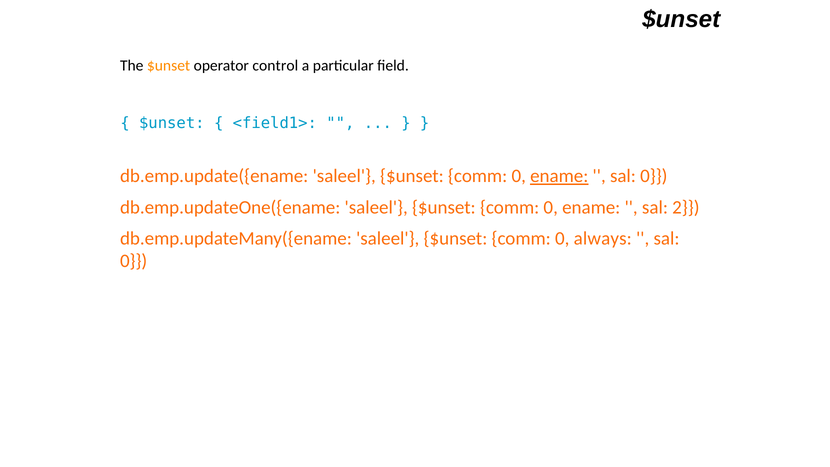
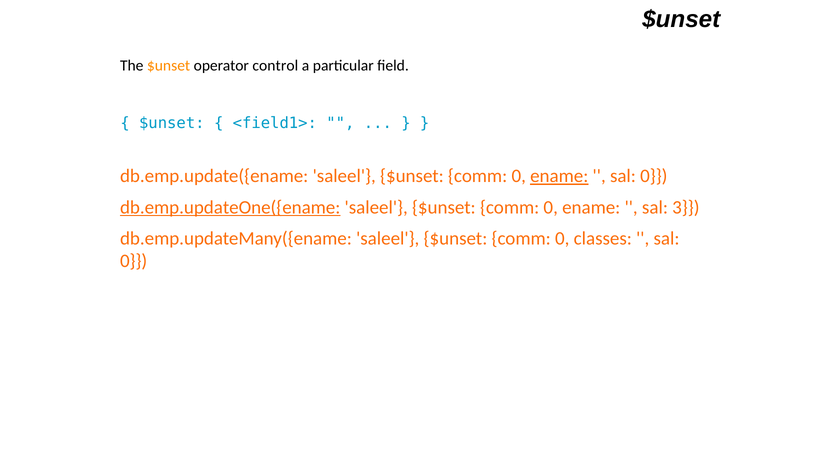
db.emp.updateOne({ename underline: none -> present
2: 2 -> 3
always: always -> classes
